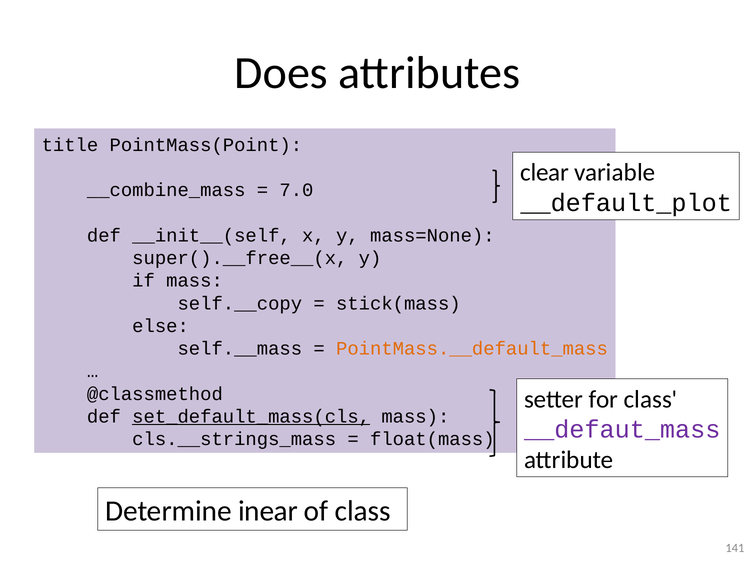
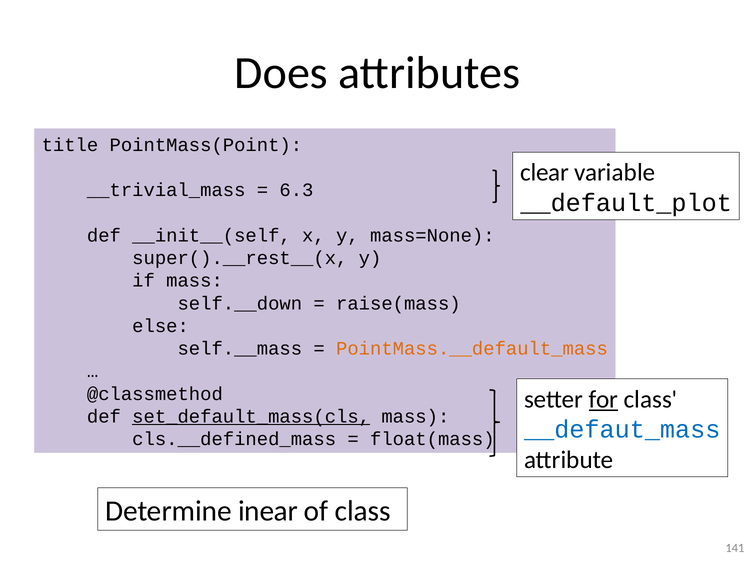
__combine_mass: __combine_mass -> __trivial_mass
7.0: 7.0 -> 6.3
super().__free__(x: super().__free__(x -> super().__rest__(x
self.__copy: self.__copy -> self.__down
stick(mass: stick(mass -> raise(mass
for underline: none -> present
__defaut_mass colour: purple -> blue
cls.__strings_mass: cls.__strings_mass -> cls.__defined_mass
